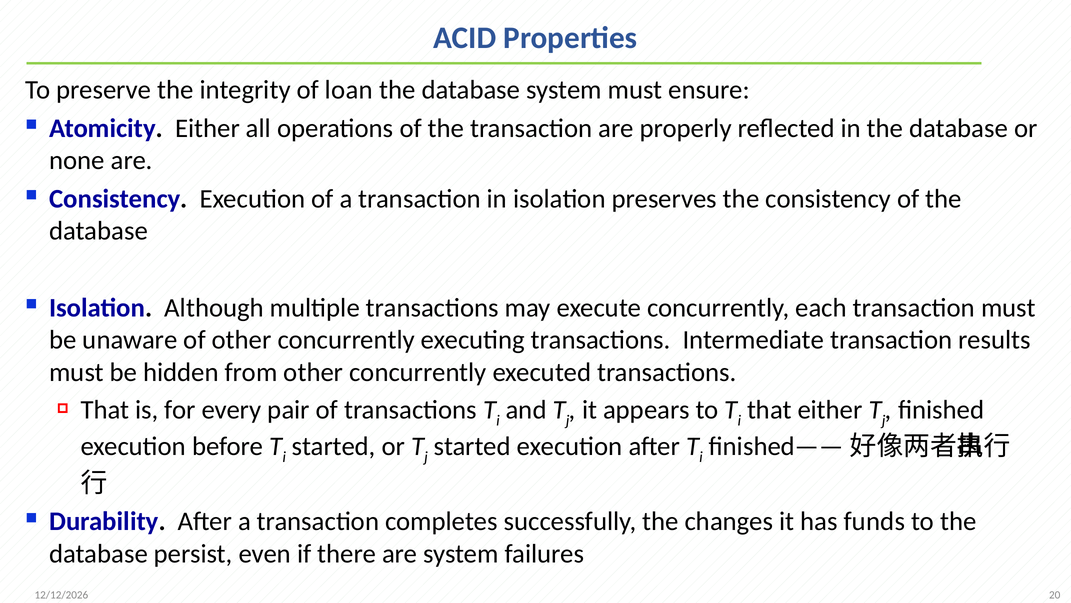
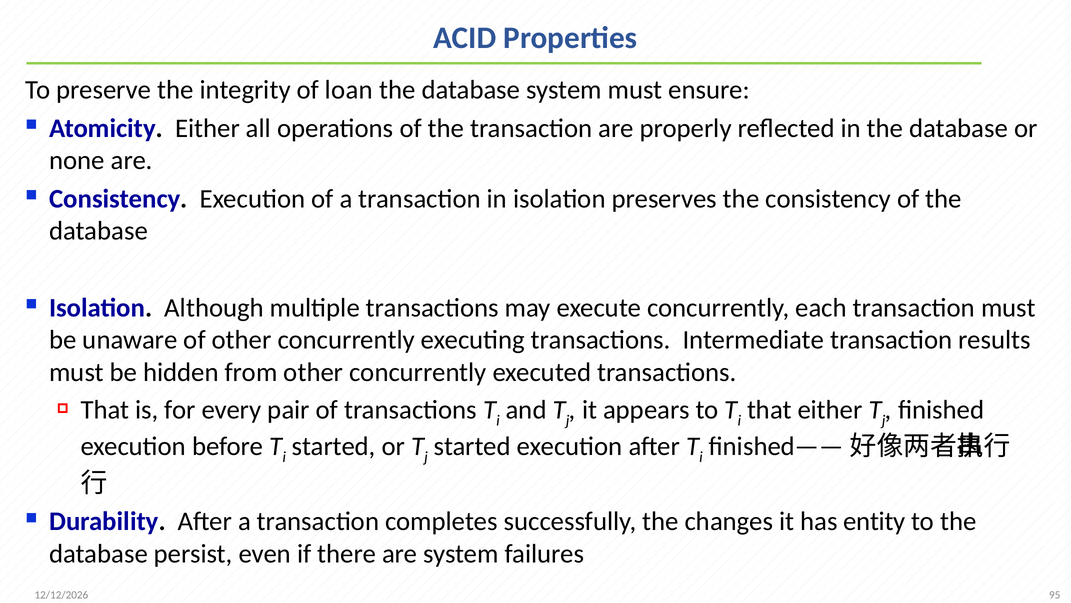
funds: funds -> entity
20: 20 -> 95
